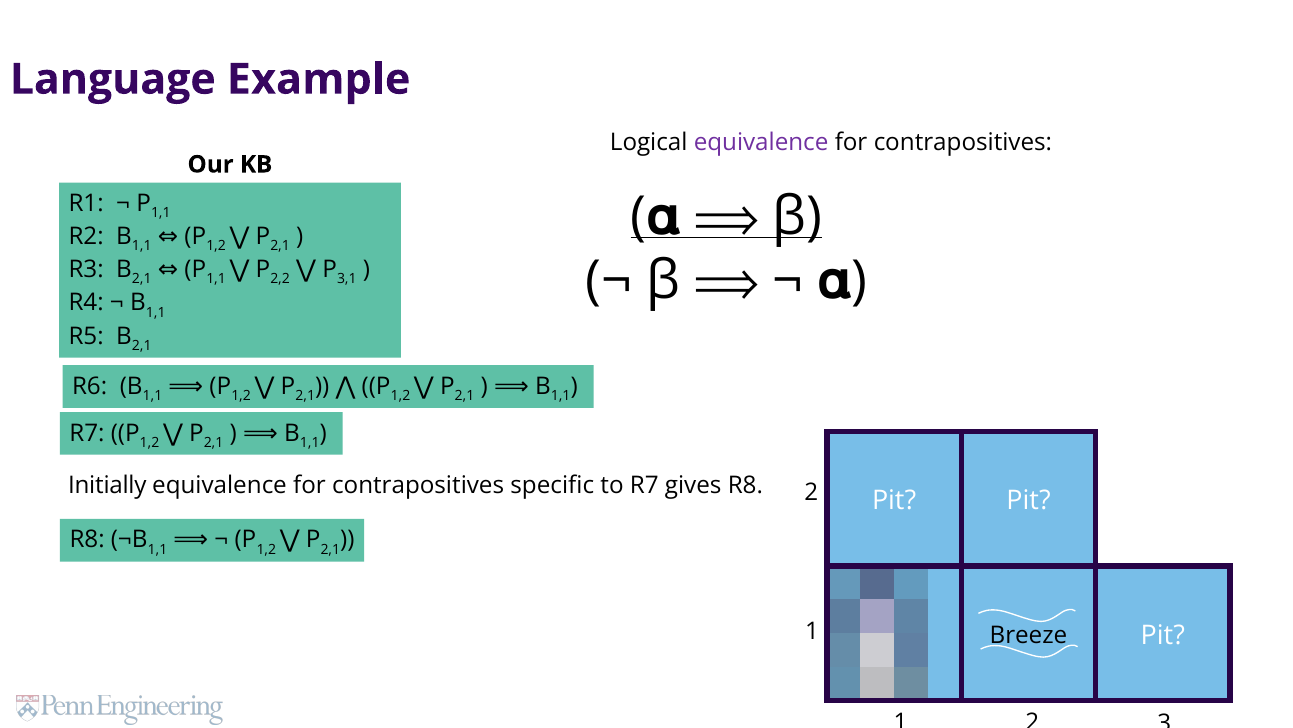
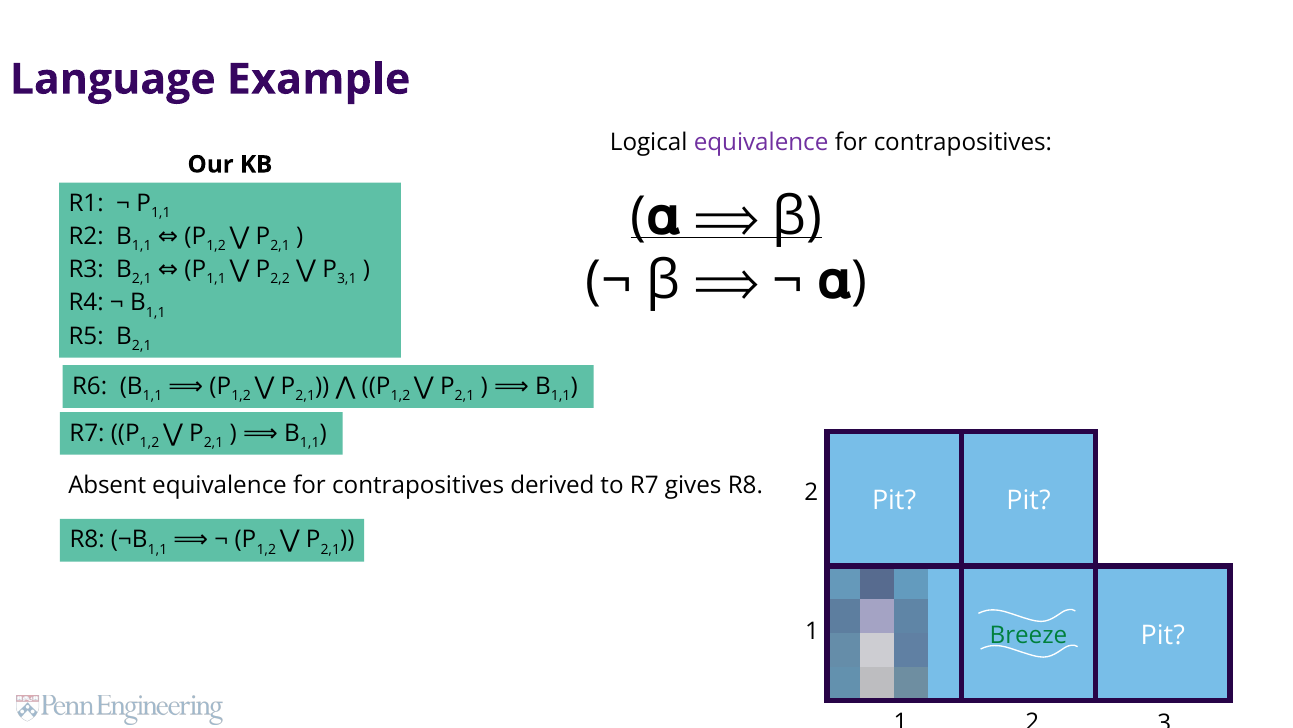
Initially: Initially -> Absent
specific: specific -> derived
Breeze colour: black -> green
